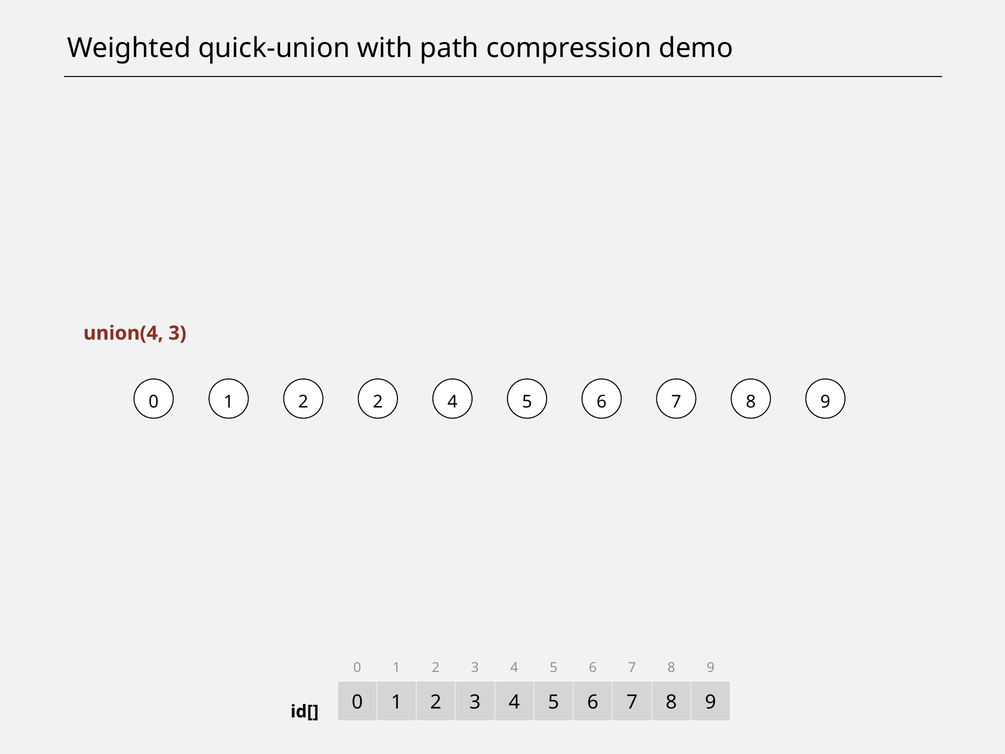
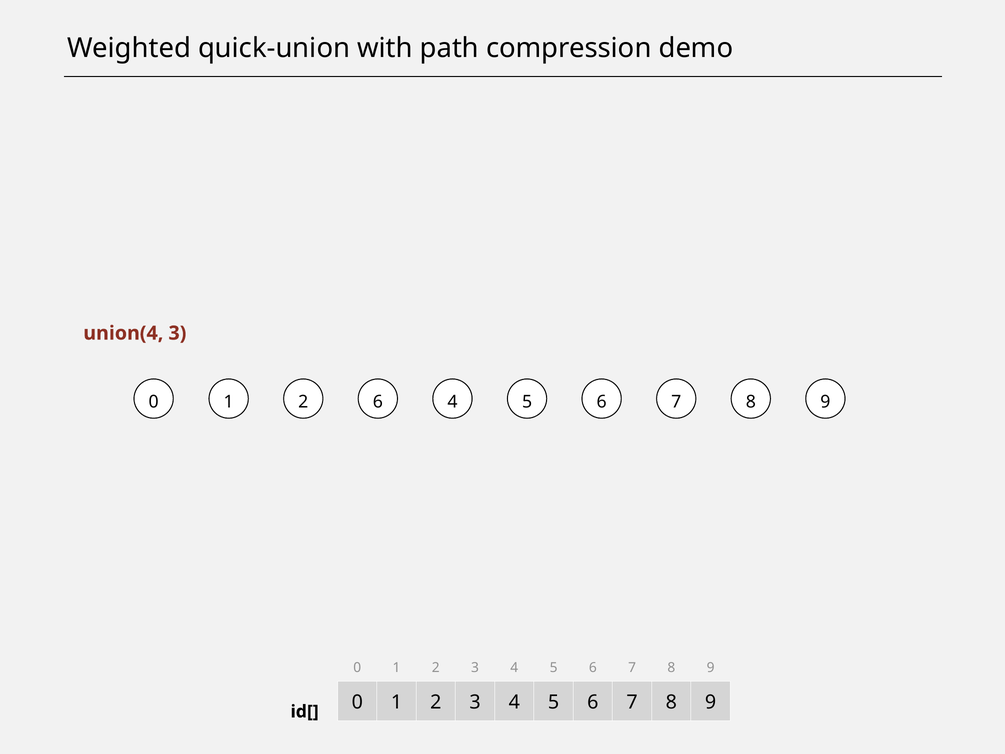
2 2: 2 -> 6
